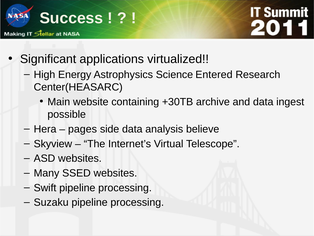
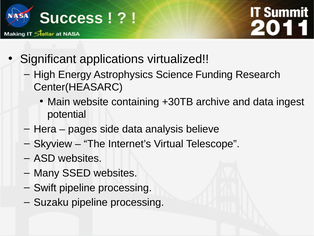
Entered: Entered -> Funding
possible: possible -> potential
